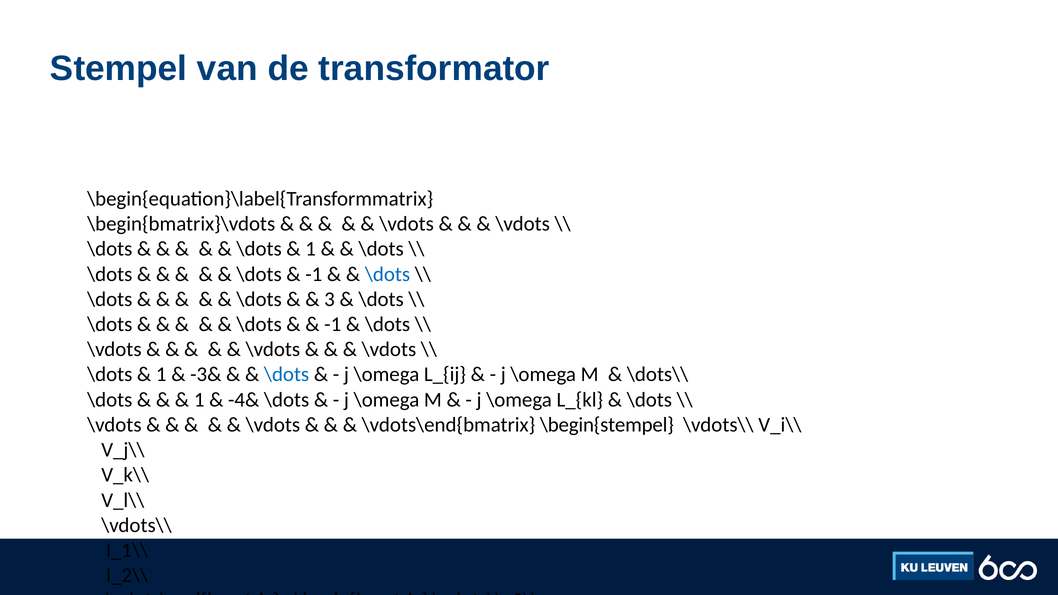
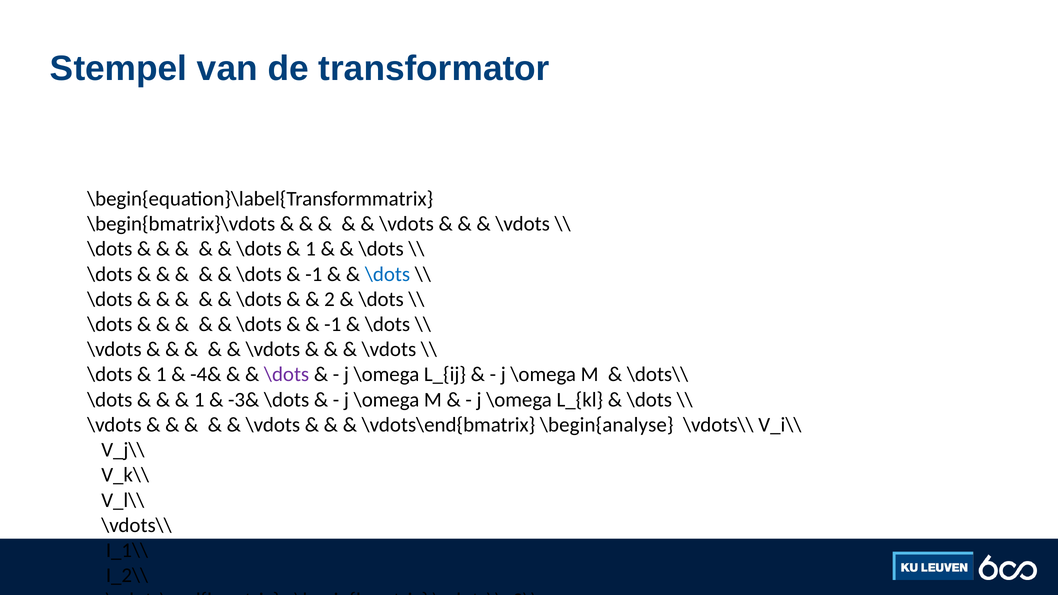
3: 3 -> 2
-3&: -3& -> -4&
\dots at (287, 375) colour: blue -> purple
-4&: -4& -> -3&
\begin{stempel: \begin{stempel -> \begin{analyse
